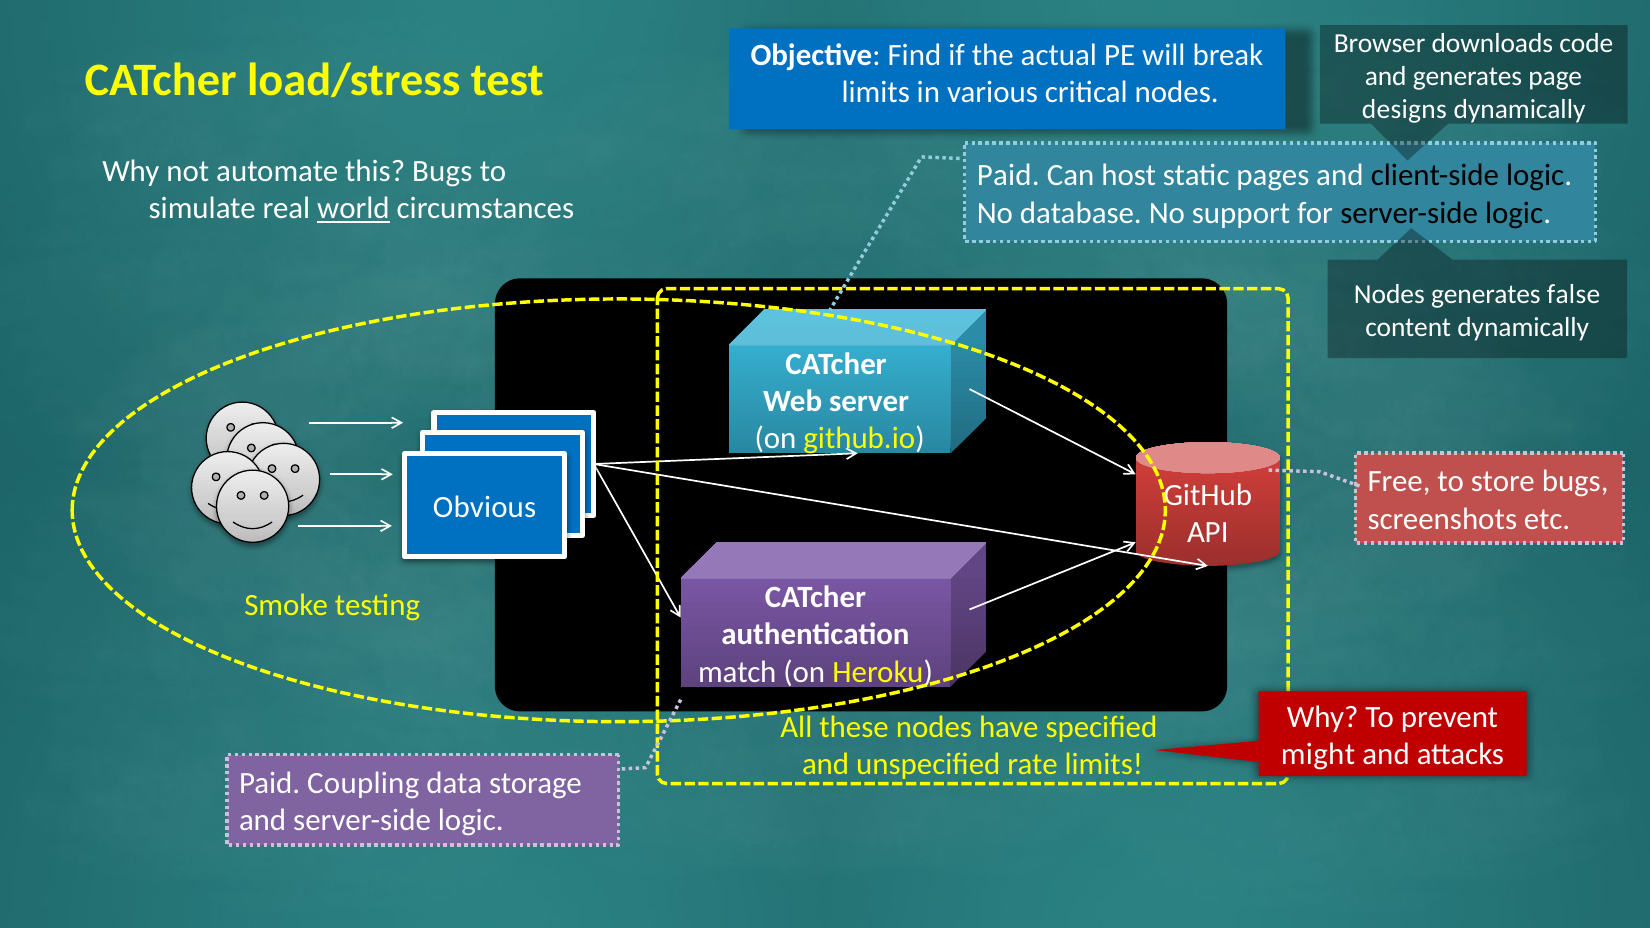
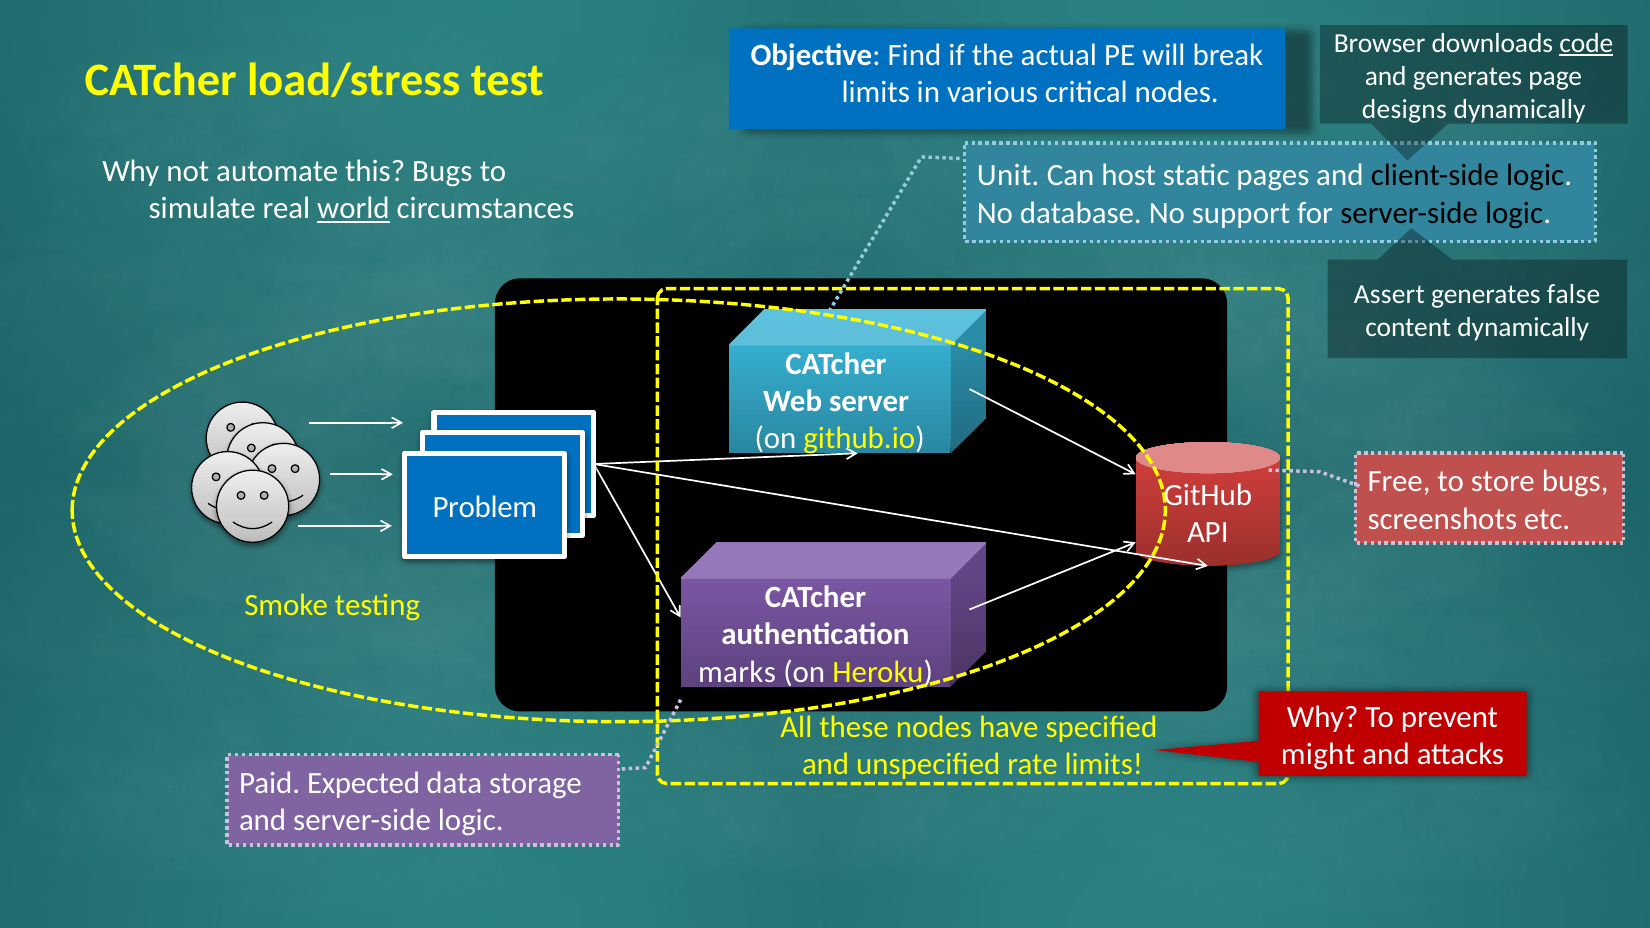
code underline: none -> present
Paid at (1008, 176): Paid -> Unit
Nodes at (1389, 294): Nodes -> Assert
Obvious: Obvious -> Problem
match: match -> marks
Coupling: Coupling -> Expected
